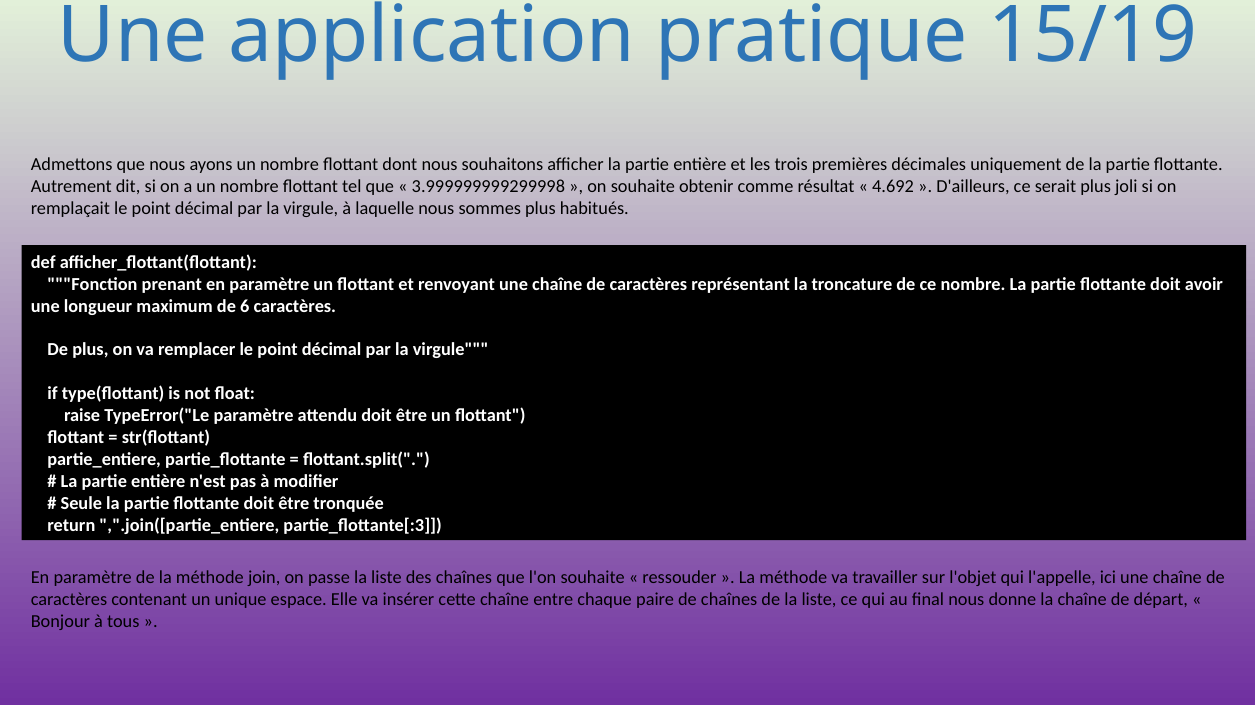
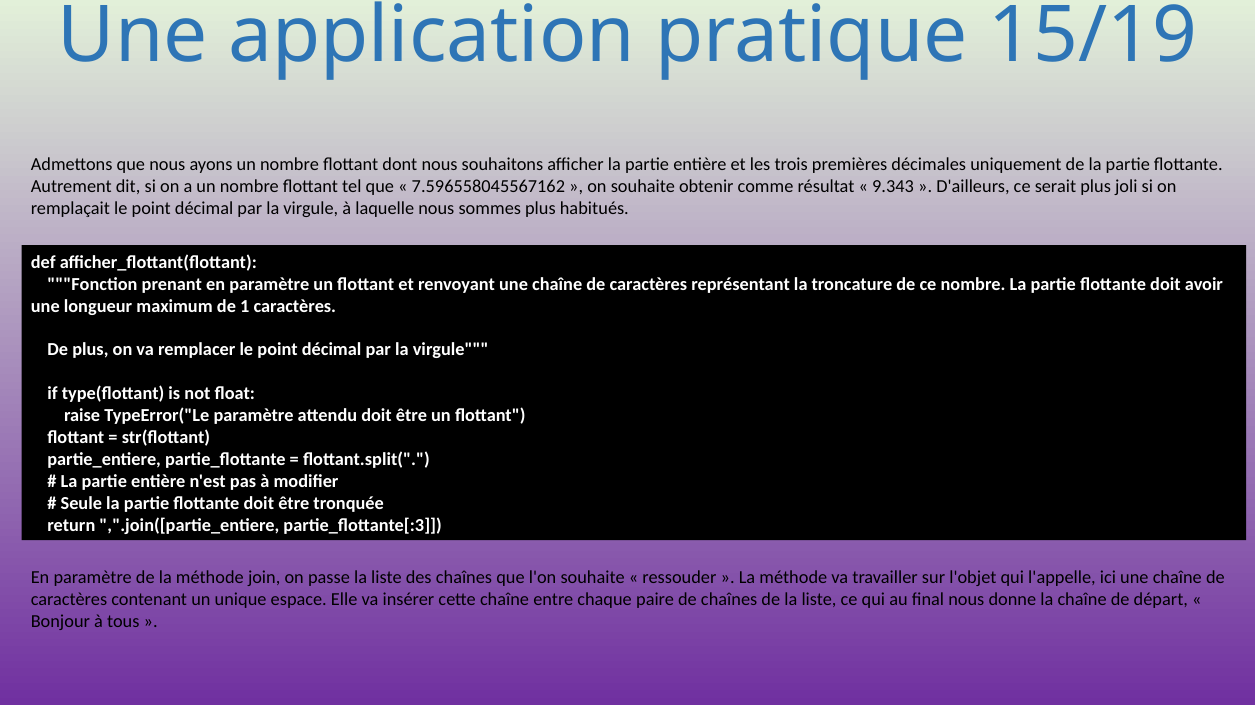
3.999999999299998: 3.999999999299998 -> 7.596558045567162
4.692: 4.692 -> 9.343
6: 6 -> 1
